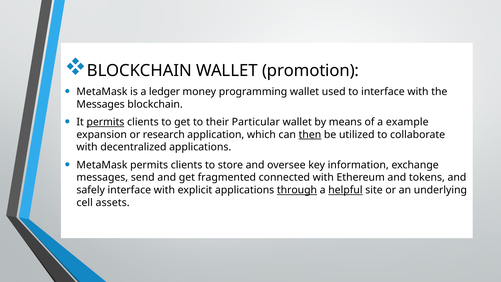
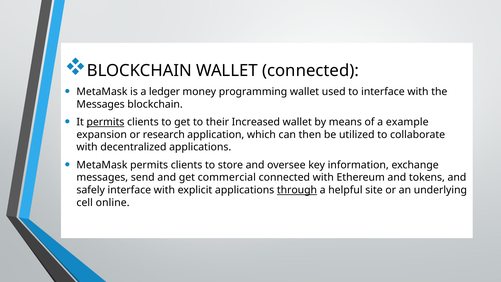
WALLET promotion: promotion -> connected
Particular: Particular -> Increased
then underline: present -> none
fragmented: fragmented -> commercial
helpful underline: present -> none
assets: assets -> online
